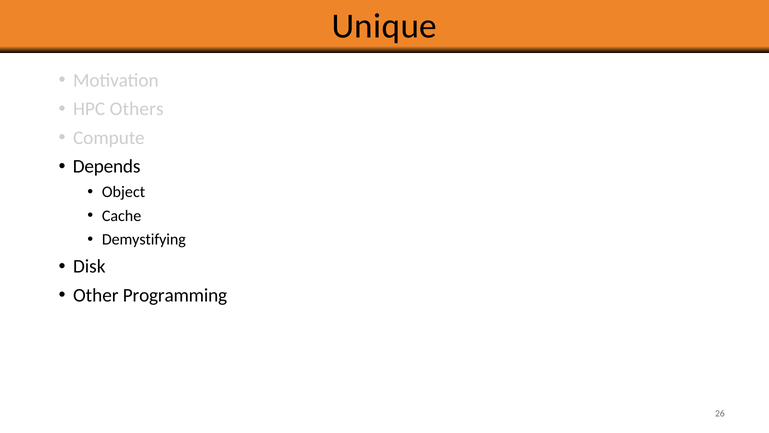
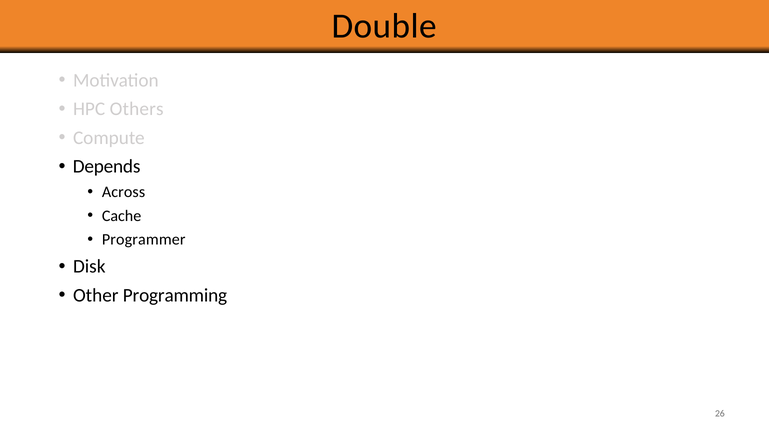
Unique: Unique -> Double
Object: Object -> Across
Demystifying: Demystifying -> Programmer
